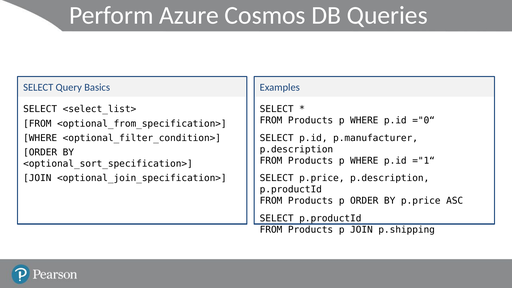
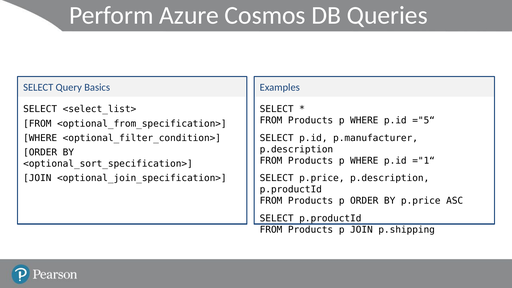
="0“: ="0“ -> ="5“
